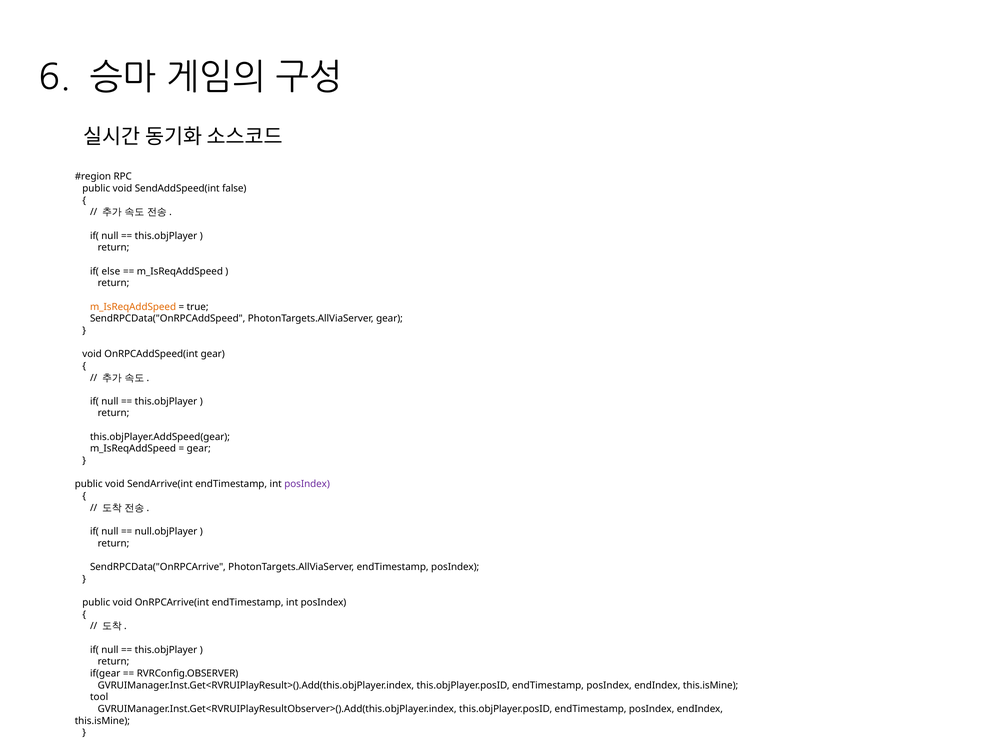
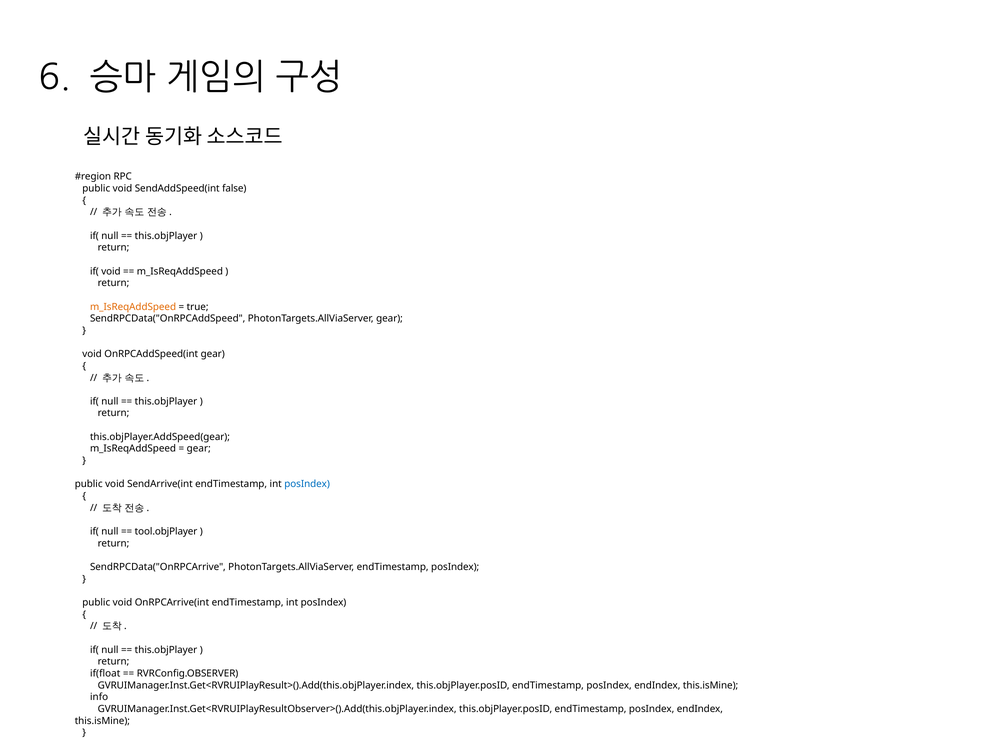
if( else: else -> void
posIndex at (307, 484) colour: purple -> blue
null.objPlayer: null.objPlayer -> tool.objPlayer
if(gear: if(gear -> if(float
tool: tool -> info
